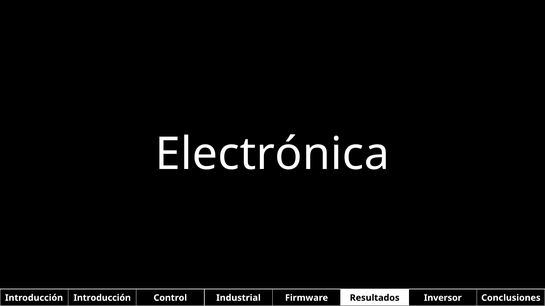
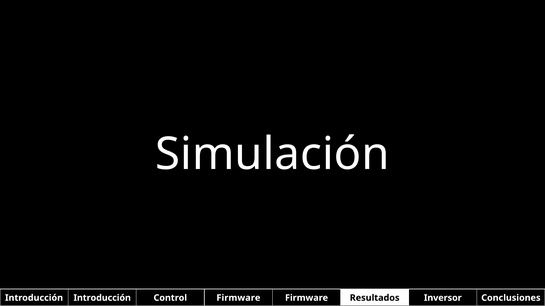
Electrónica: Electrónica -> Simulación
Control Industrial: Industrial -> Firmware
